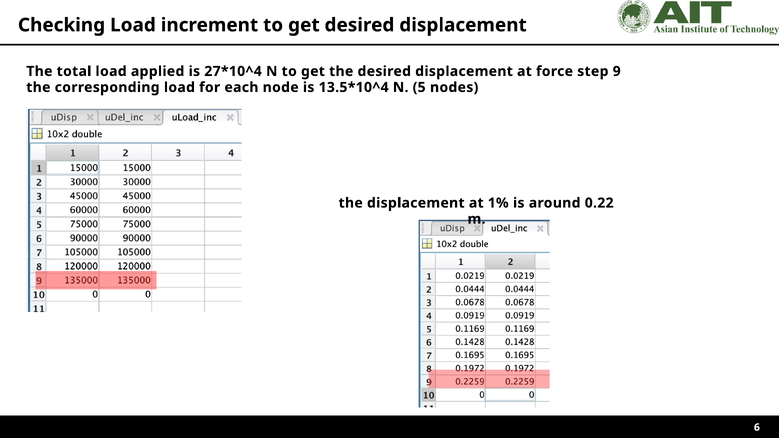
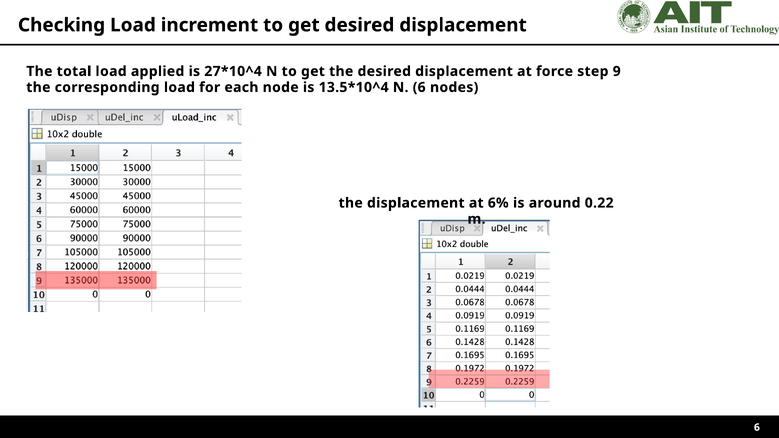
N 5: 5 -> 6
1%: 1% -> 6%
